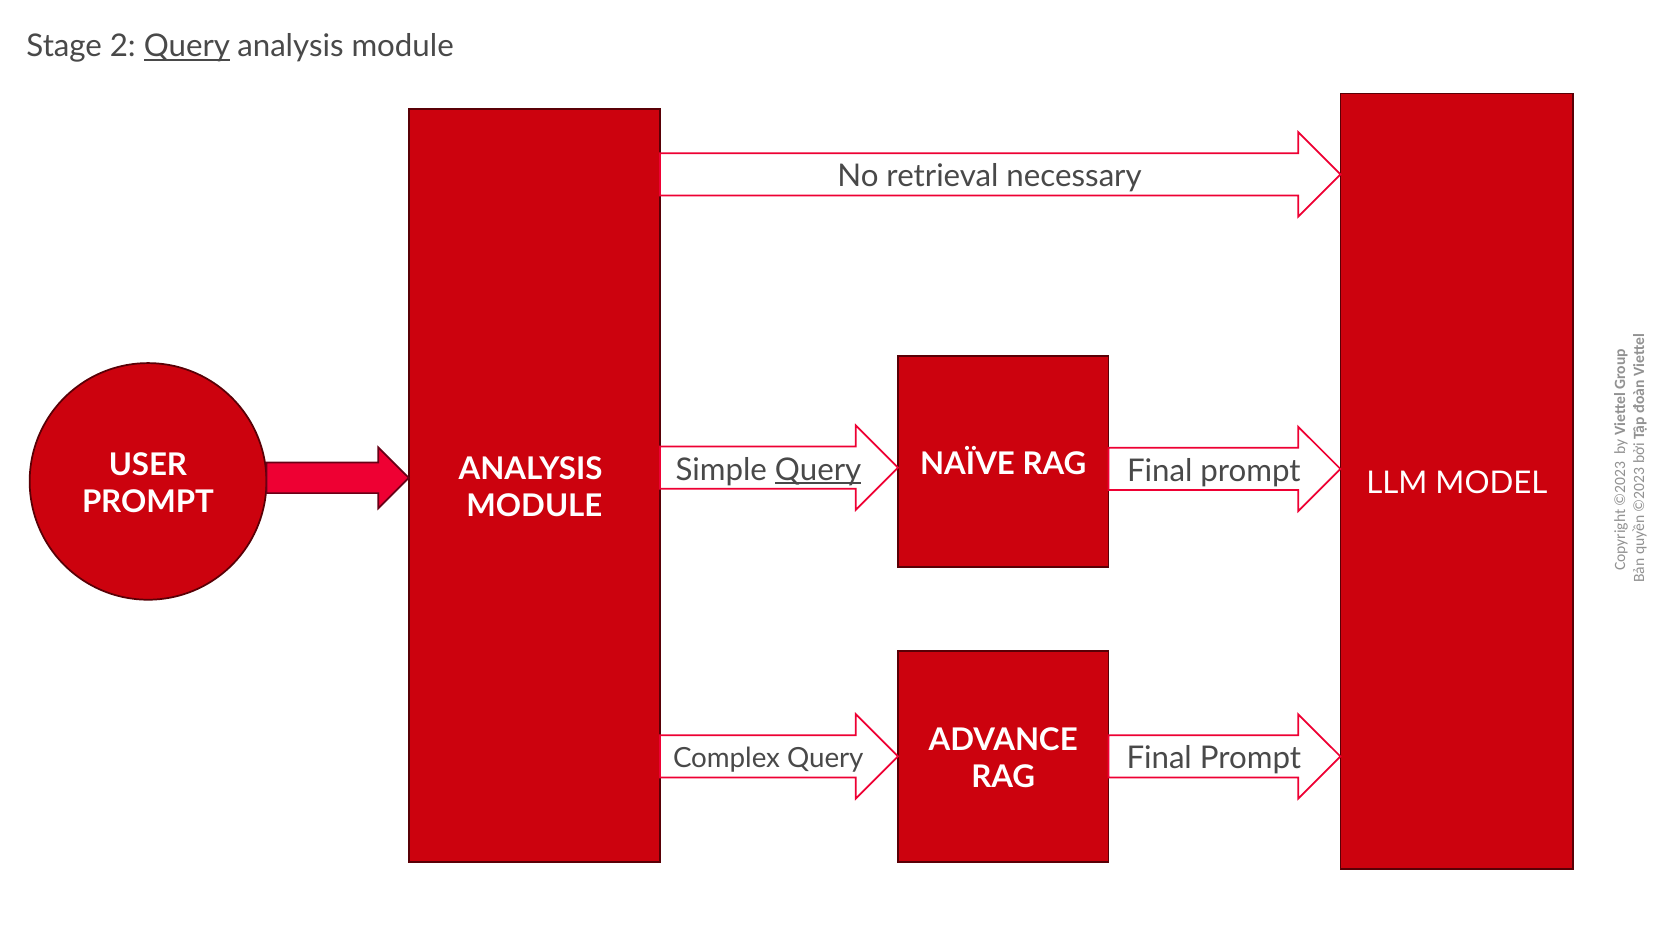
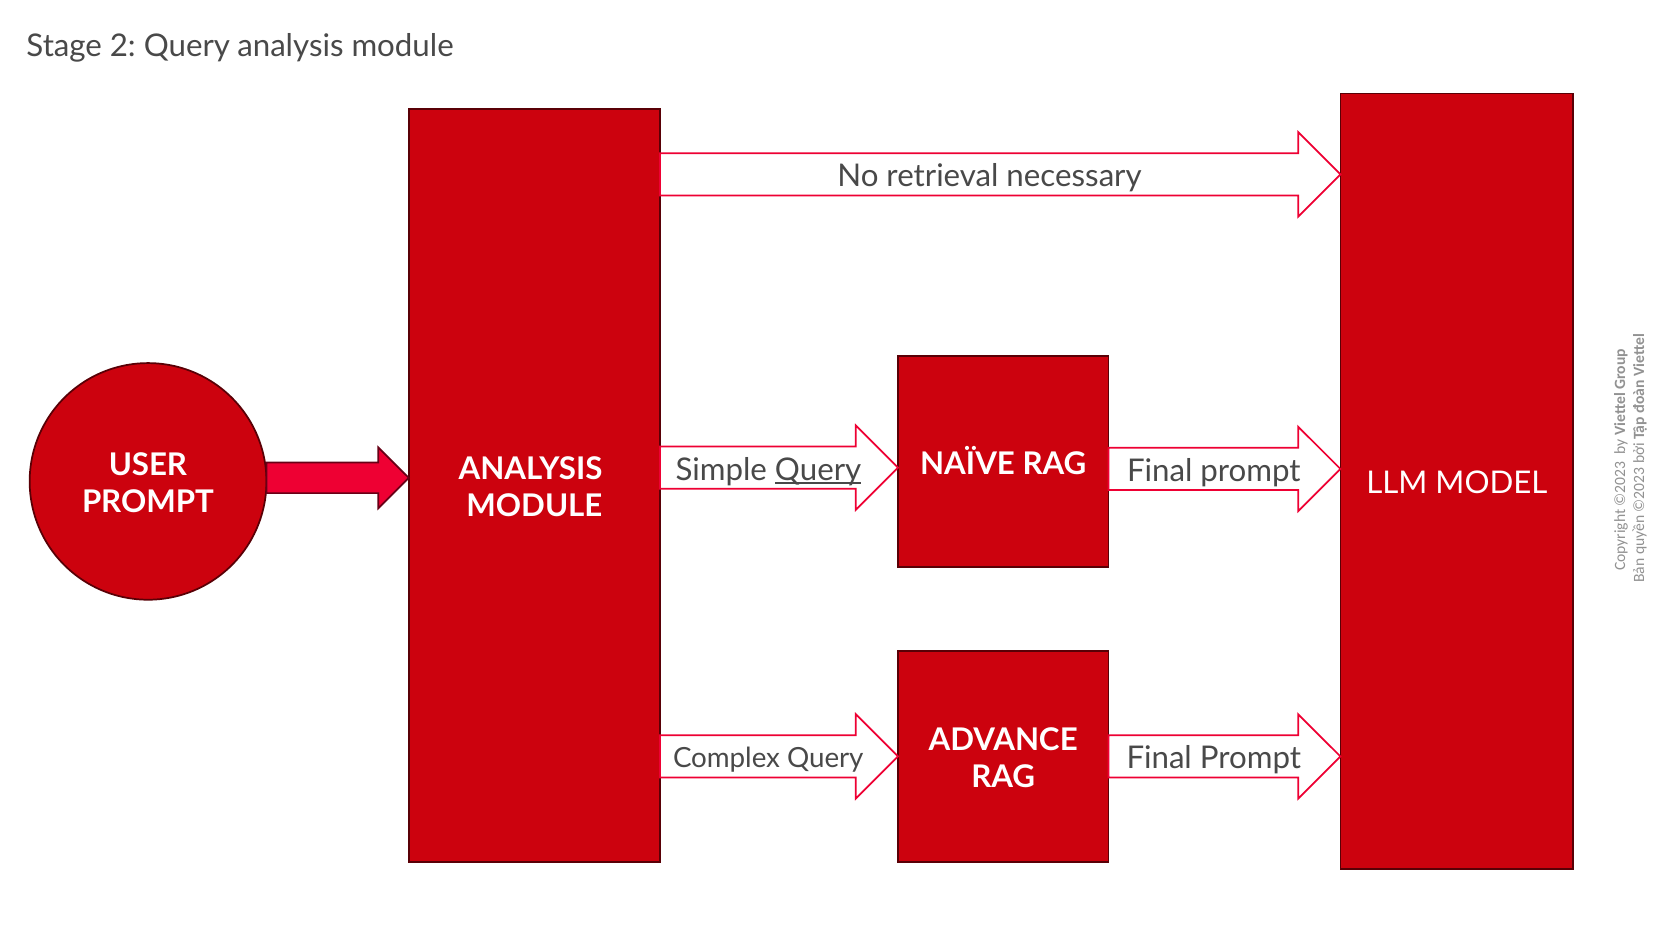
Query at (187, 46) underline: present -> none
